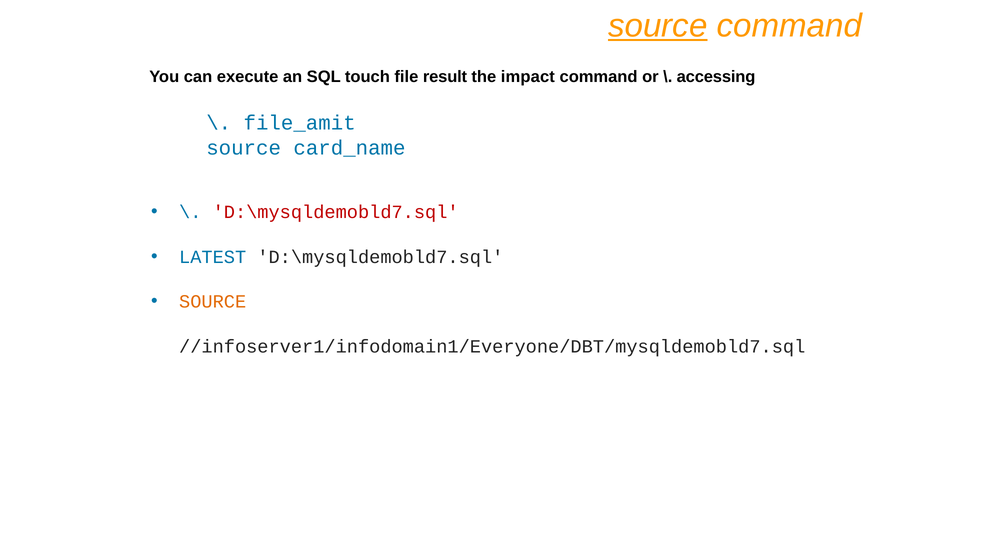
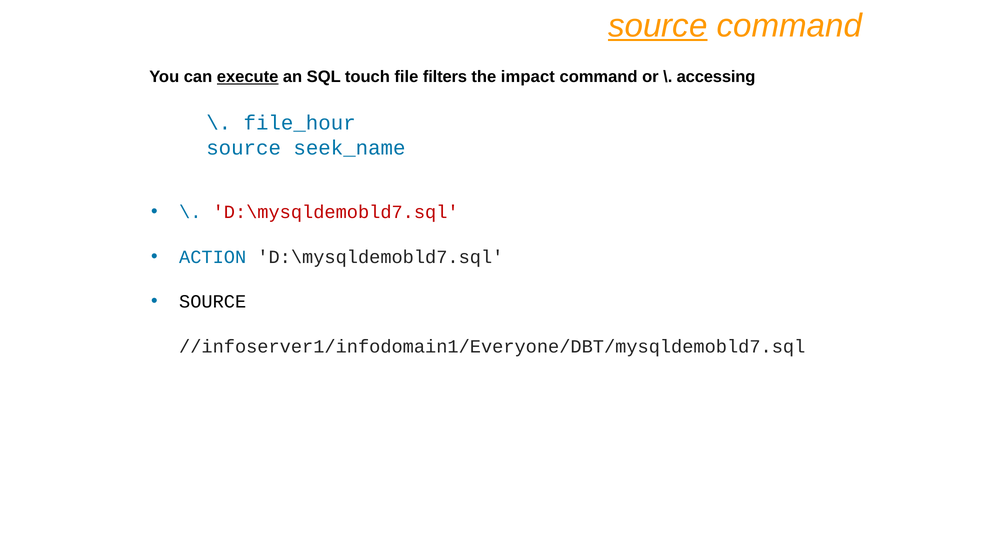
execute underline: none -> present
result: result -> filters
file_amit: file_amit -> file_hour
card_name: card_name -> seek_name
LATEST: LATEST -> ACTION
SOURCE at (213, 302) colour: orange -> black
